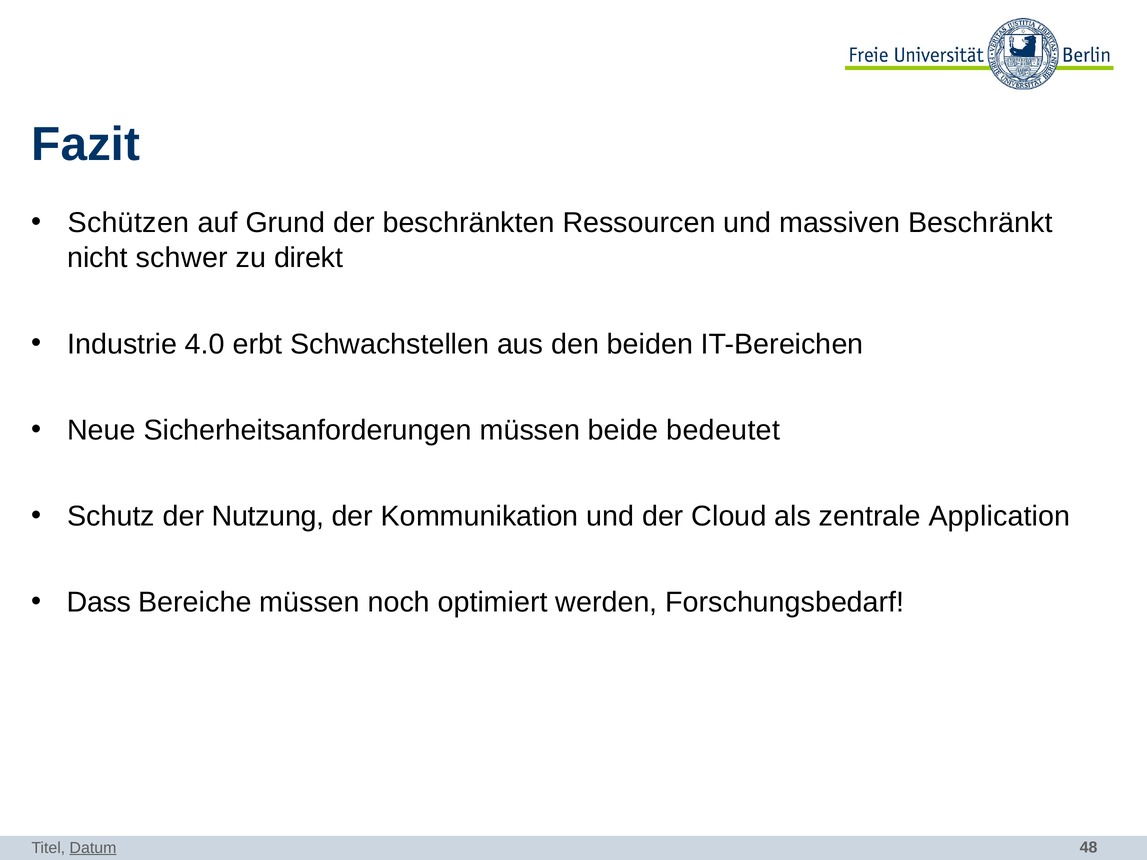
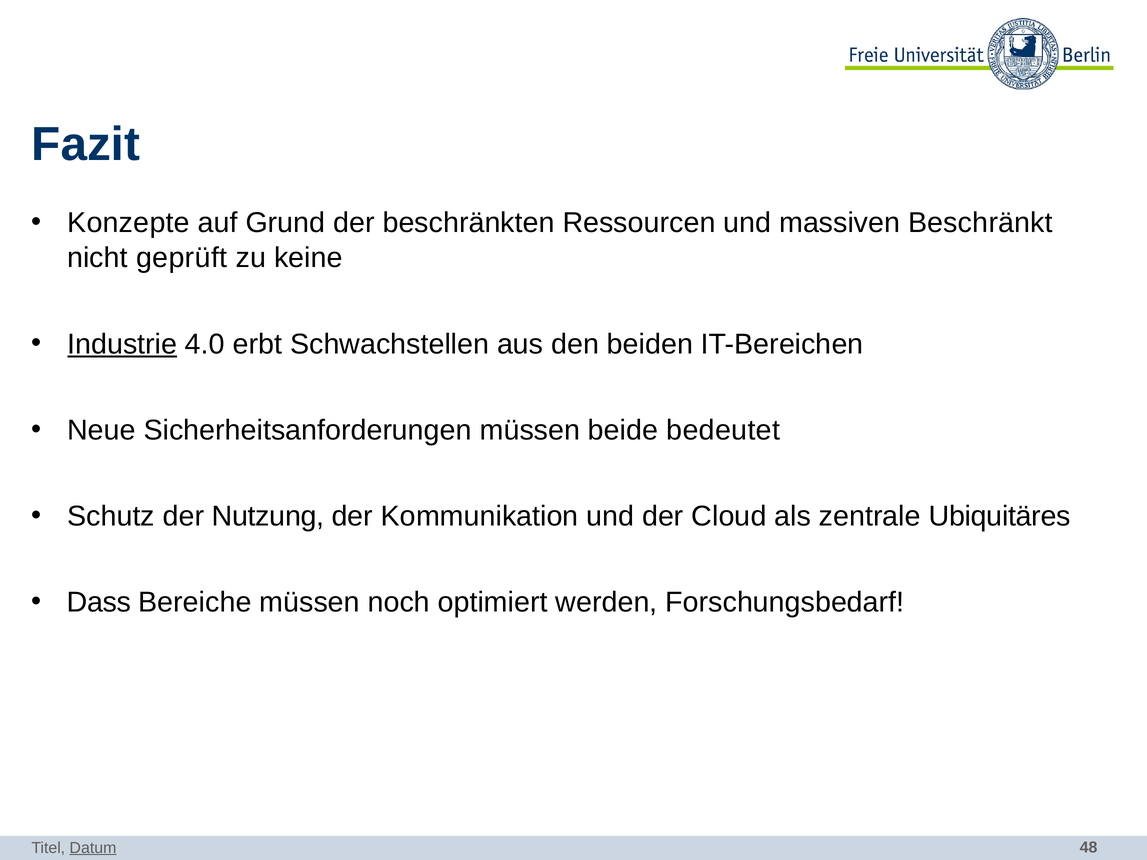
Schützen: Schützen -> Konzepte
schwer: schwer -> geprüft
direkt: direkt -> keine
Industrie underline: none -> present
Application: Application -> Ubiquitäres
